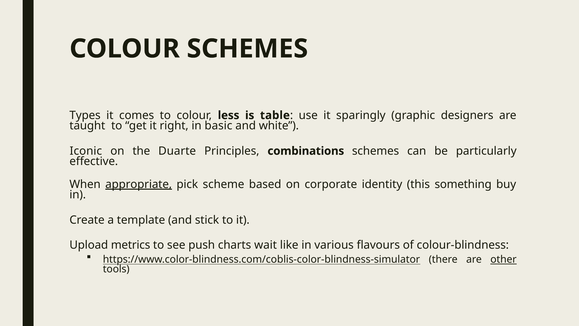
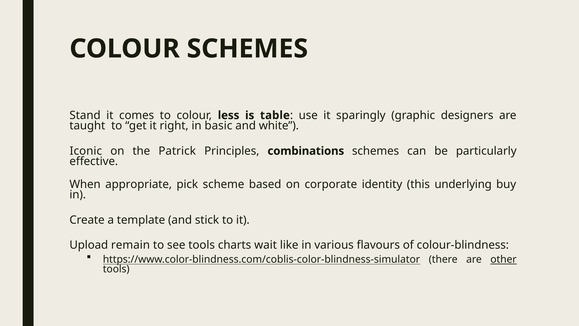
Types: Types -> Stand
Duarte: Duarte -> Patrick
appropriate underline: present -> none
something: something -> underlying
metrics: metrics -> remain
see push: push -> tools
